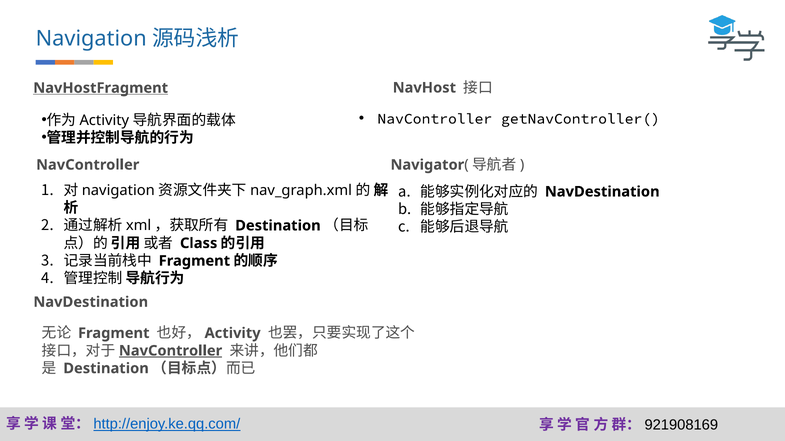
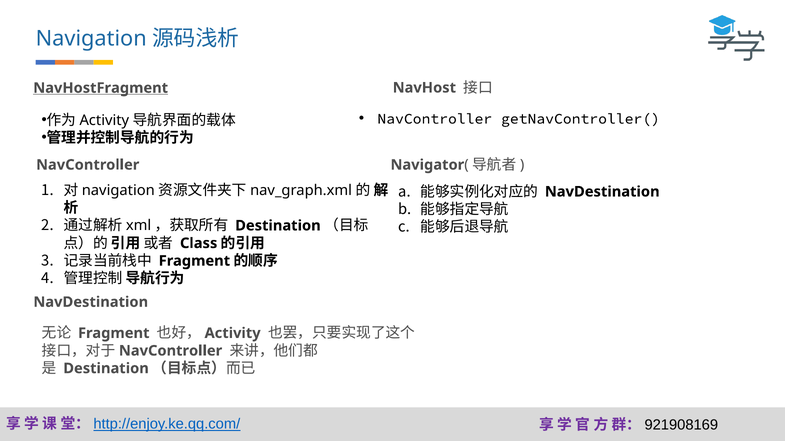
NavController at (171, 351) underline: present -> none
